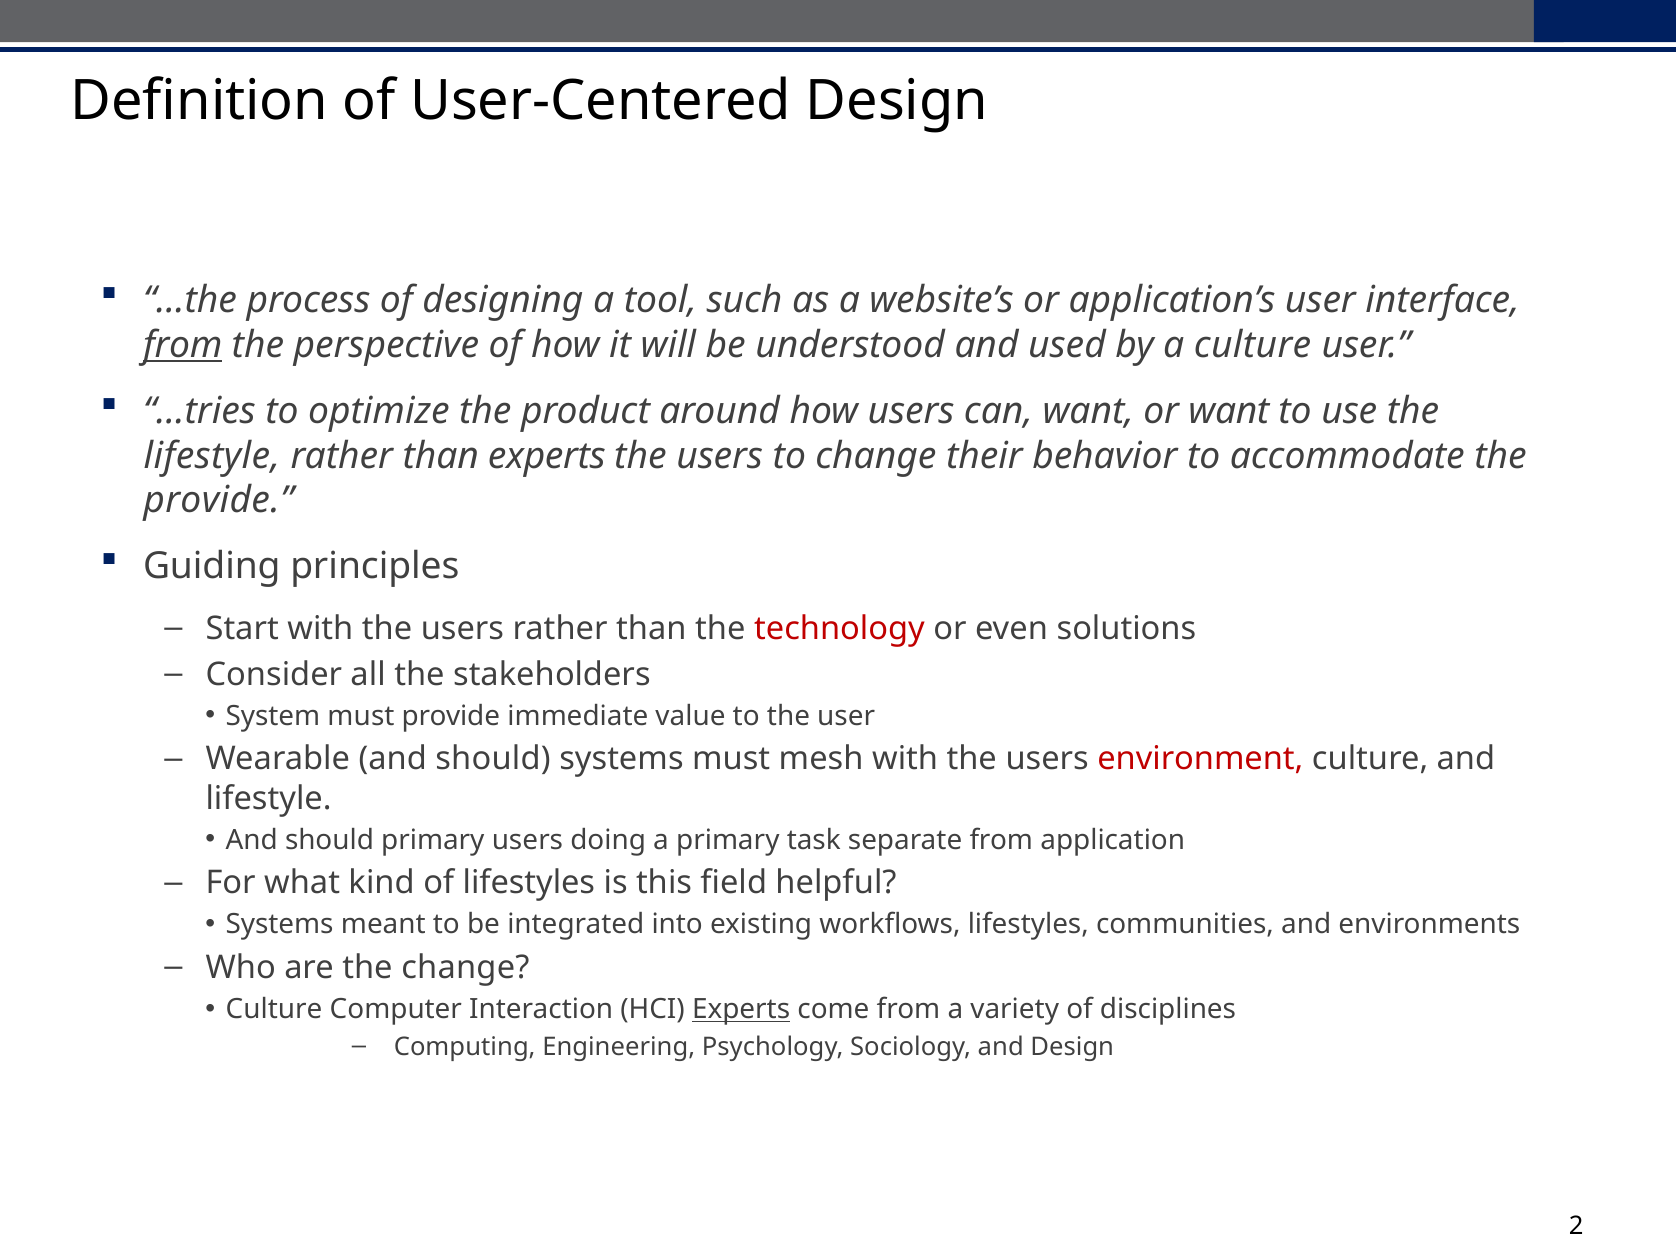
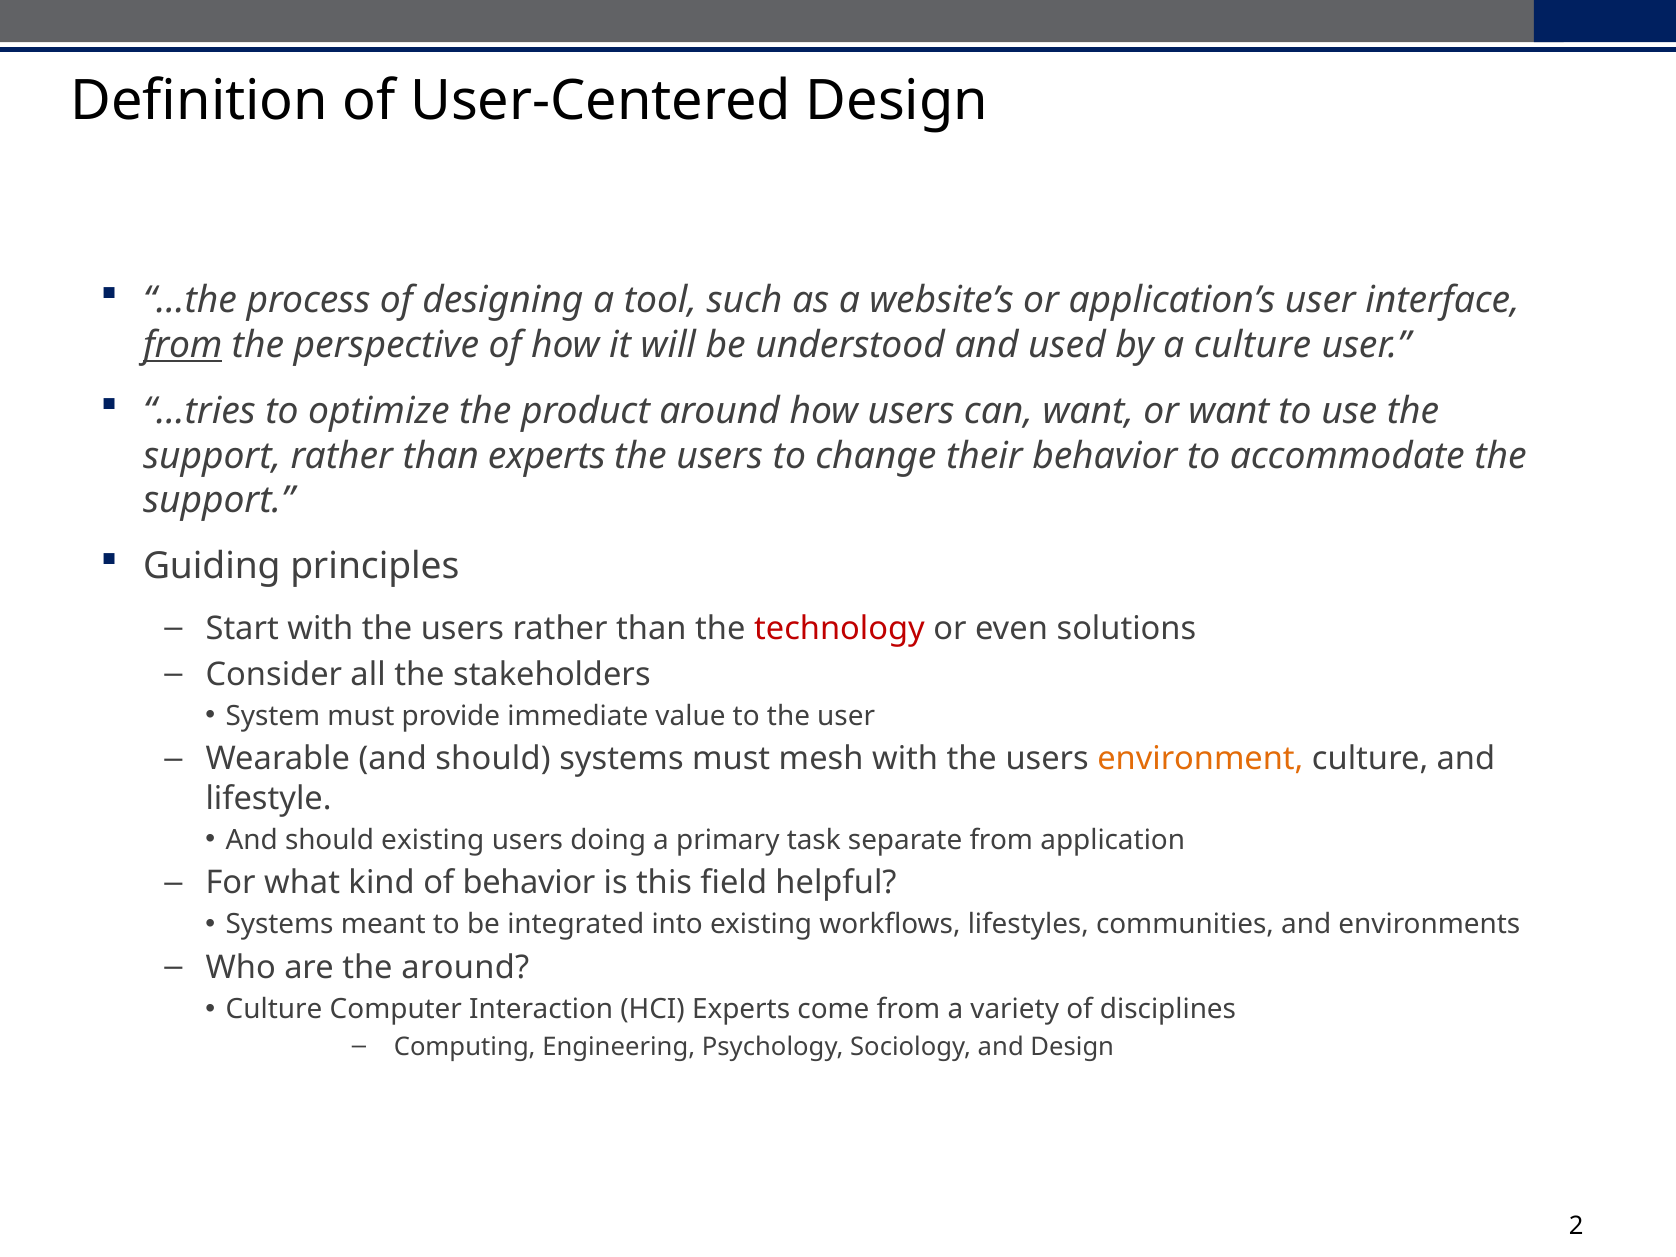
lifestyle at (212, 456): lifestyle -> support
provide at (219, 500): provide -> support
environment colour: red -> orange
should primary: primary -> existing
of lifestyles: lifestyles -> behavior
the change: change -> around
Experts at (741, 1009) underline: present -> none
